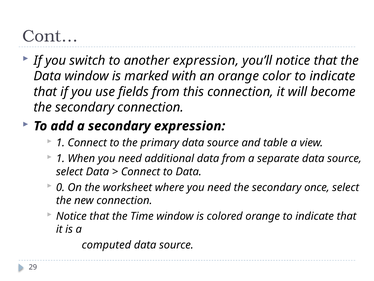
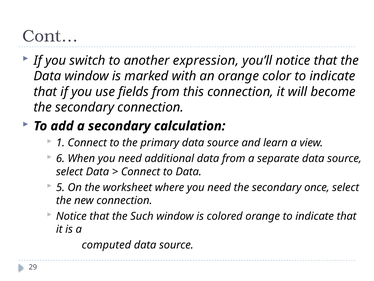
secondary expression: expression -> calculation
table: table -> learn
1 at (60, 158): 1 -> 6
0: 0 -> 5
Time: Time -> Such
